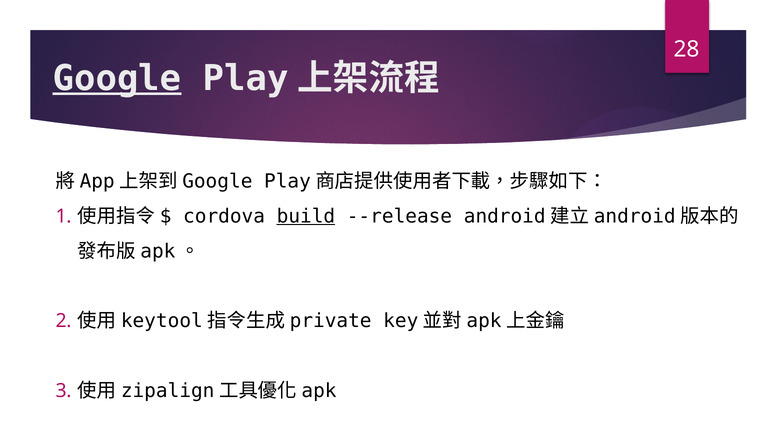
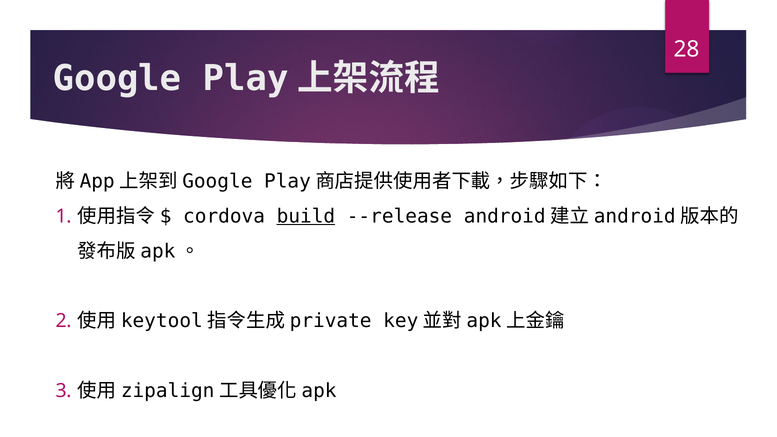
Google underline: present -> none
